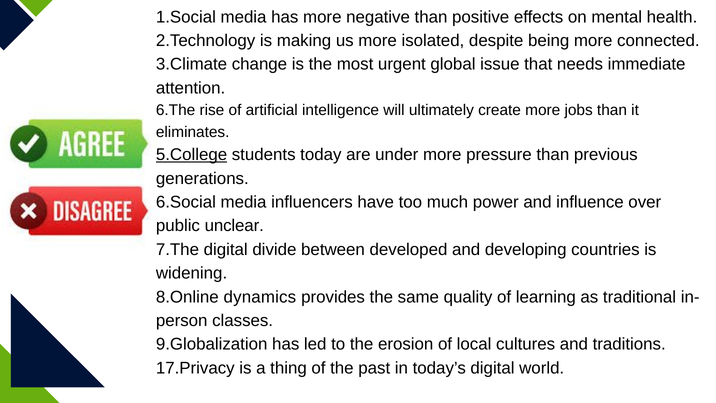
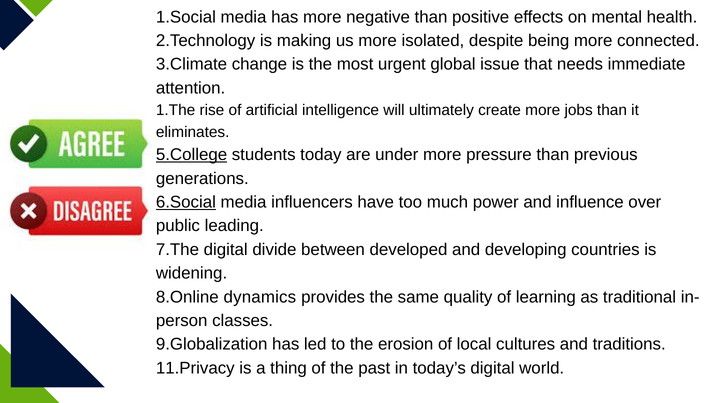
6.The: 6.The -> 1.The
6.Social underline: none -> present
unclear: unclear -> leading
17.Privacy: 17.Privacy -> 11.Privacy
